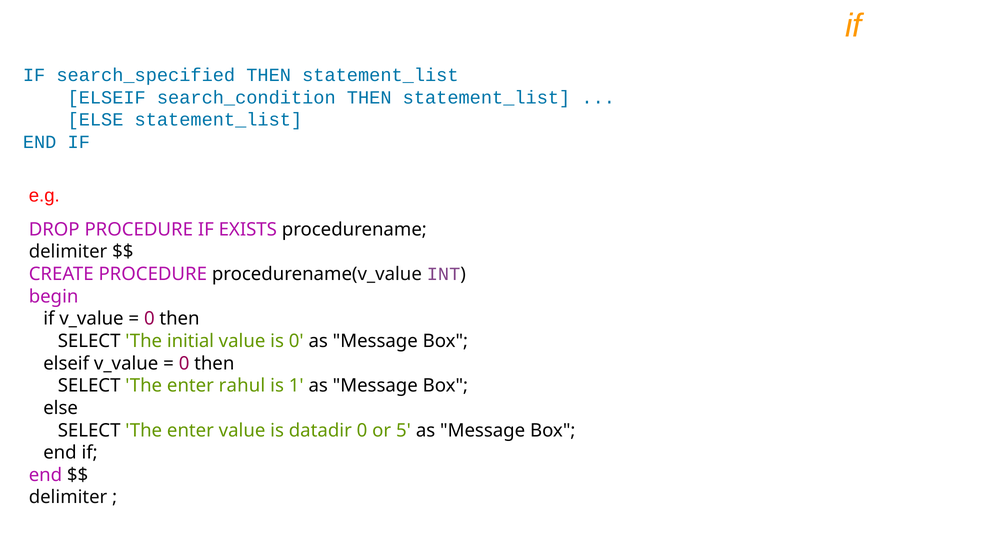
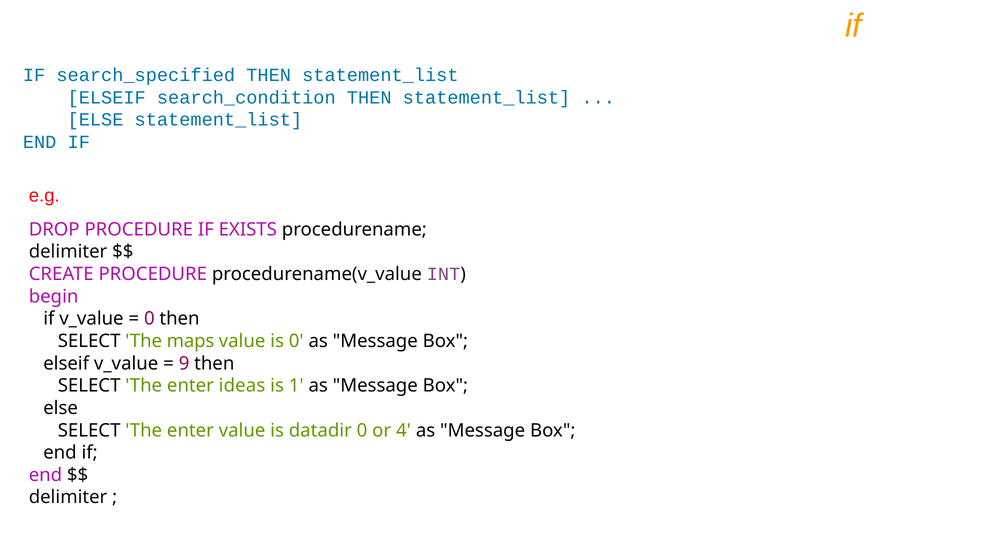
initial: initial -> maps
0 at (184, 364): 0 -> 9
rahul: rahul -> ideas
5: 5 -> 4
